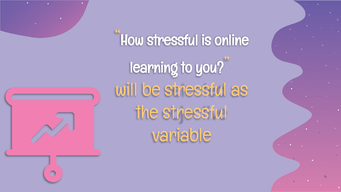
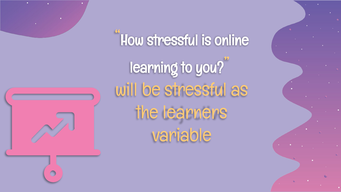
the stressful: stressful -> learners
